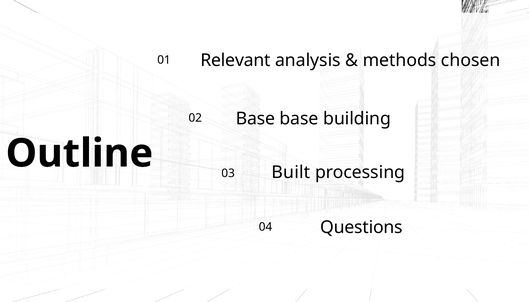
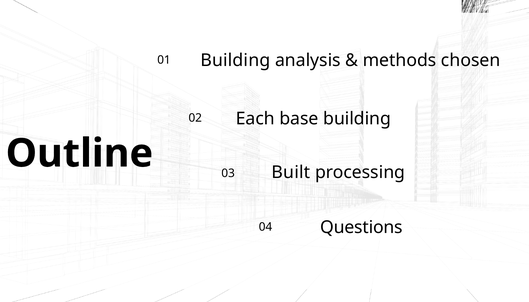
01 Relevant: Relevant -> Building
Base at (255, 119): Base -> Each
